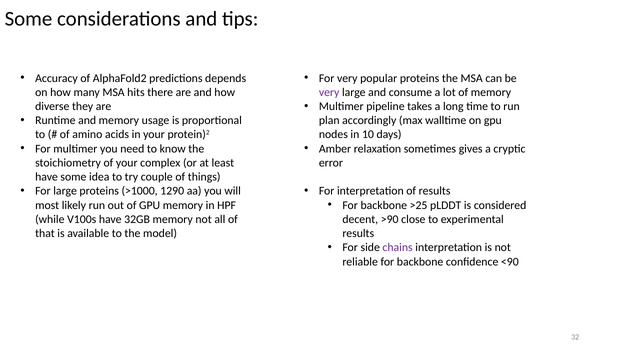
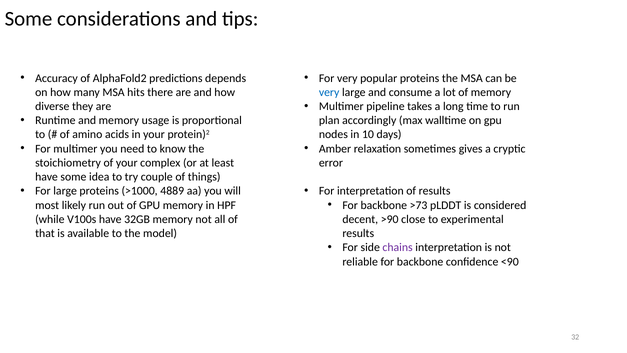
very at (329, 92) colour: purple -> blue
1290: 1290 -> 4889
>25: >25 -> >73
